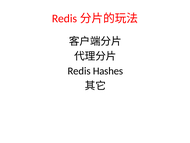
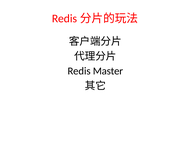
Hashes: Hashes -> Master
